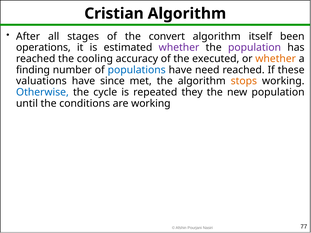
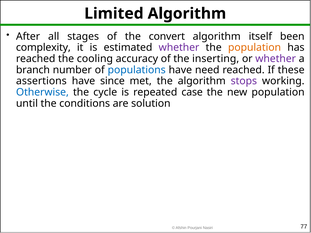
Cristian: Cristian -> Limited
operations: operations -> complexity
population at (255, 48) colour: purple -> orange
executed: executed -> inserting
whether at (276, 59) colour: orange -> purple
finding: finding -> branch
valuations: valuations -> assertions
stops colour: orange -> purple
they: they -> case
are working: working -> solution
